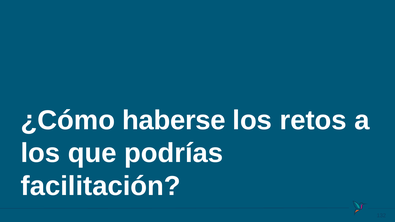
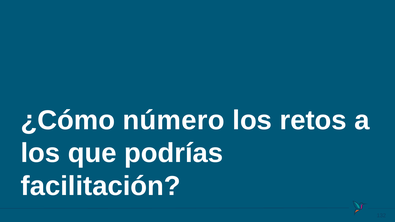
haberse: haberse -> número
